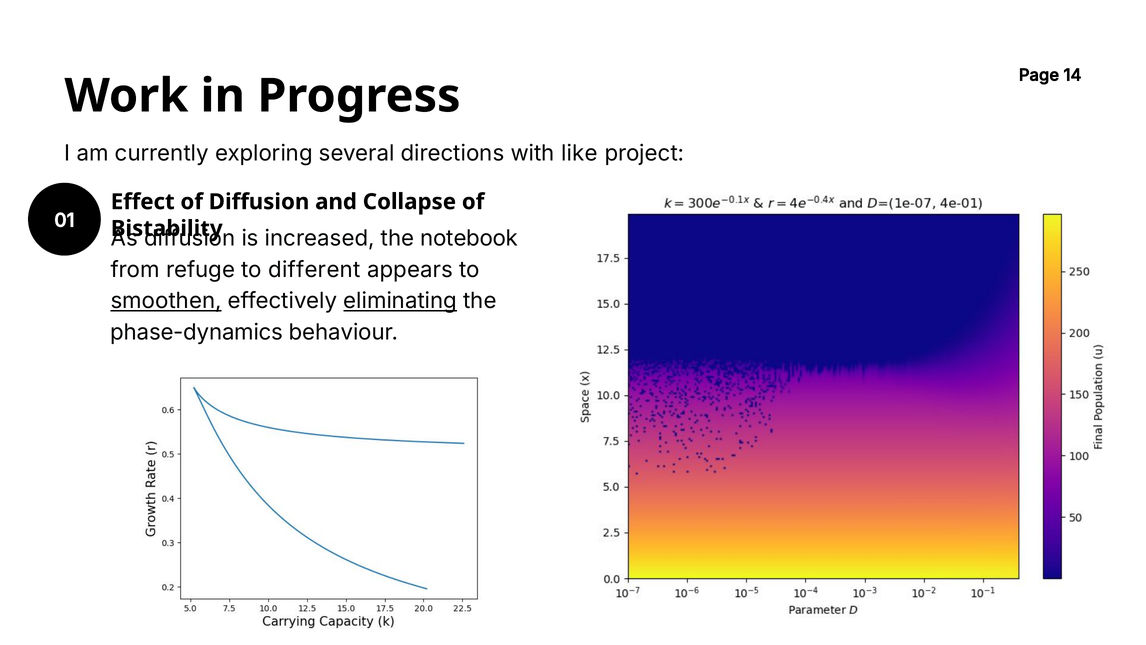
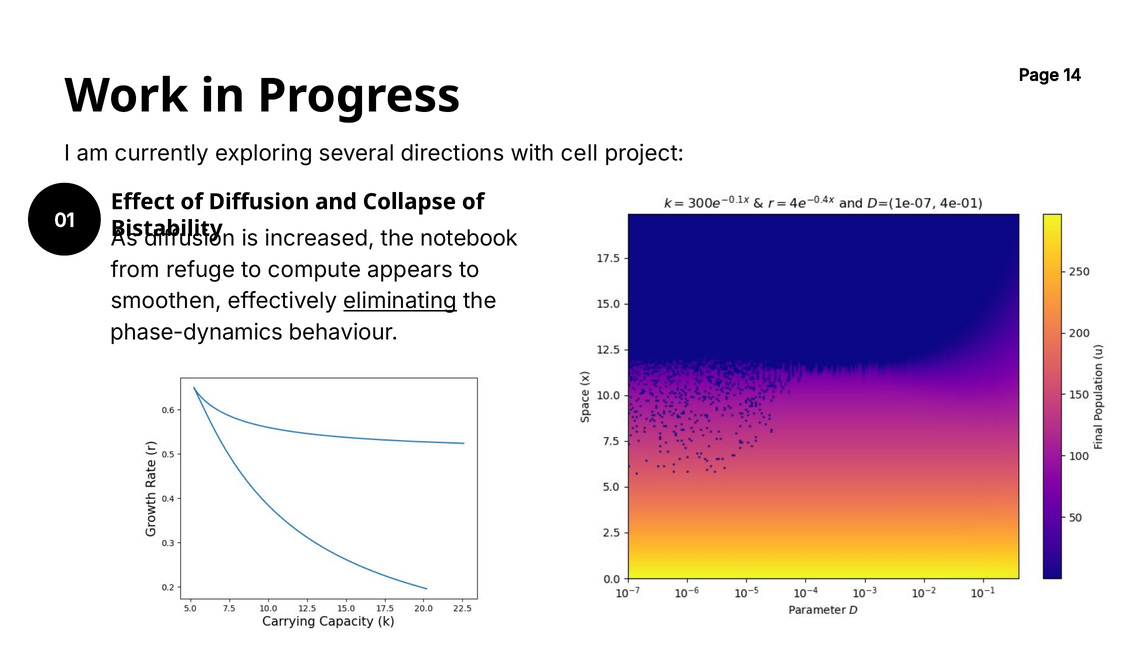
like: like -> cell
different: different -> compute
smoothen underline: present -> none
